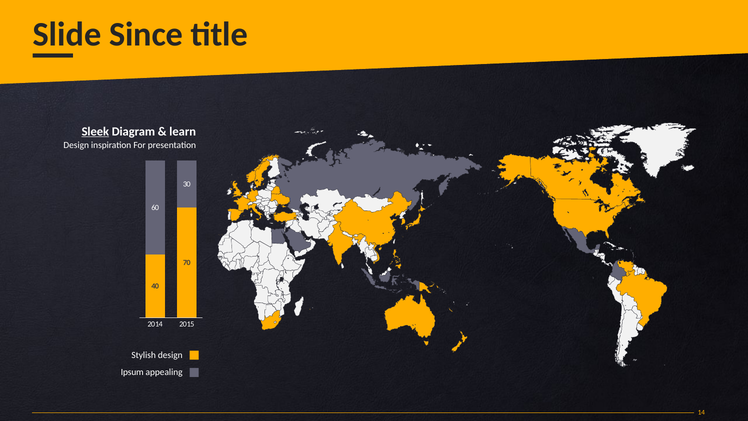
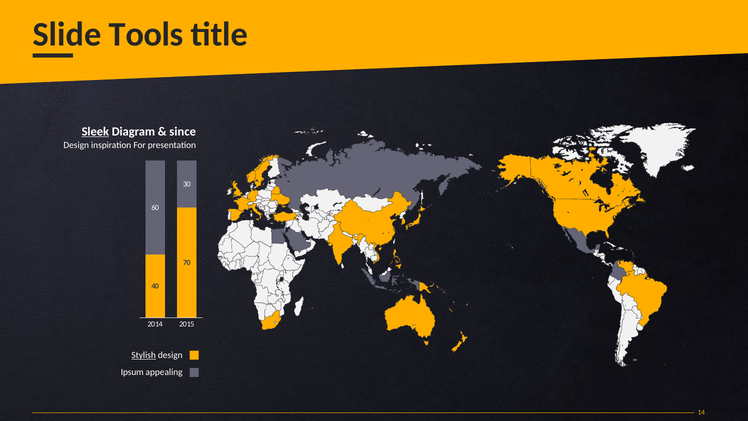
Since: Since -> Tools
learn: learn -> since
Stylish underline: none -> present
